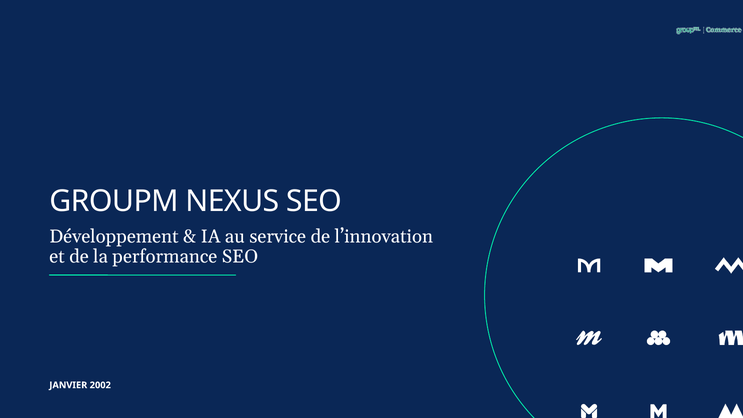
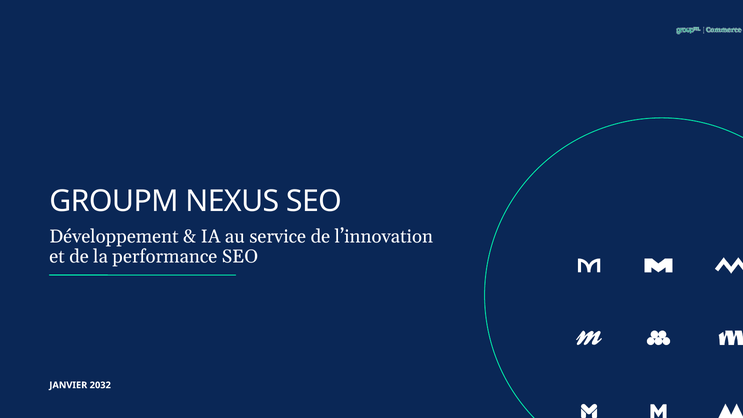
2002: 2002 -> 2032
